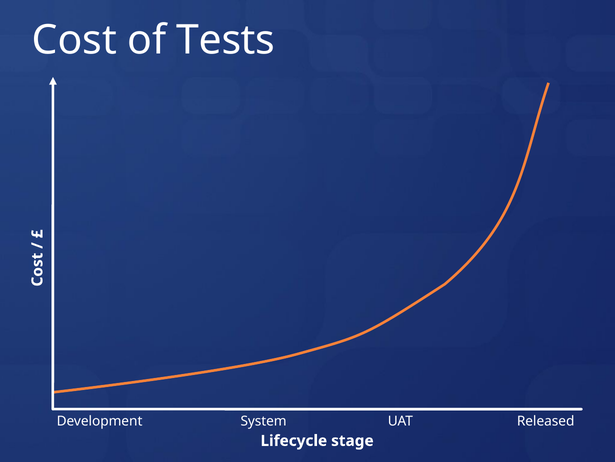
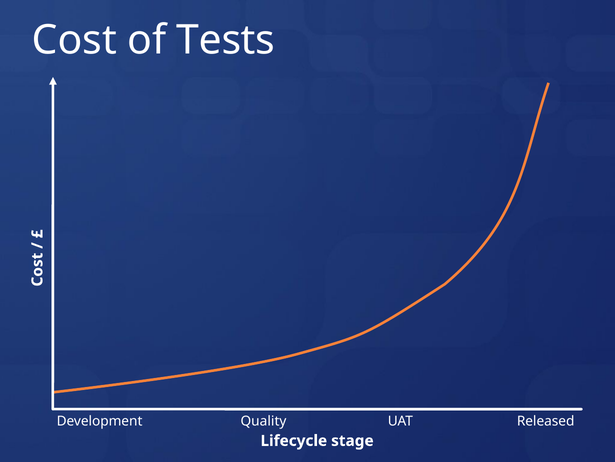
System: System -> Quality
